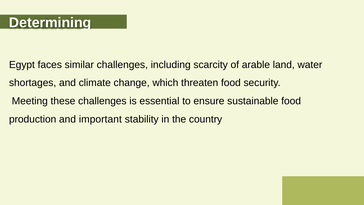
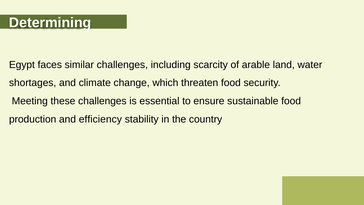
important: important -> efficiency
